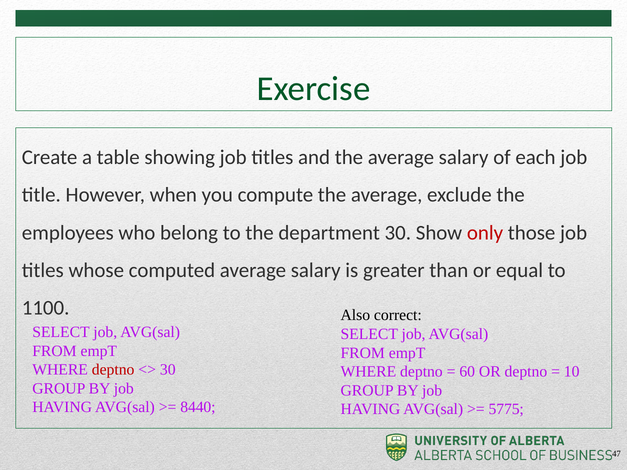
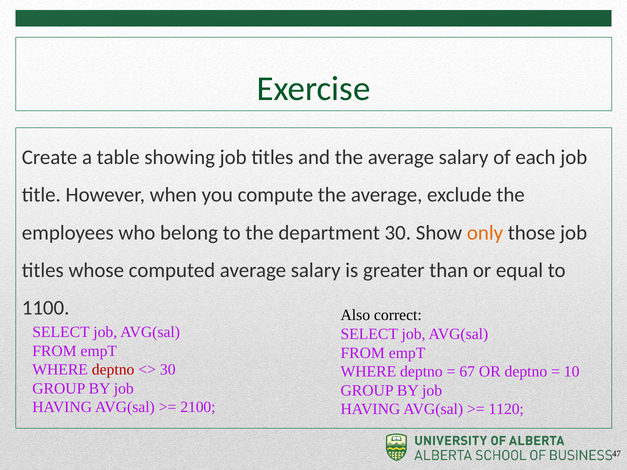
only colour: red -> orange
60: 60 -> 67
8440: 8440 -> 2100
5775: 5775 -> 1120
